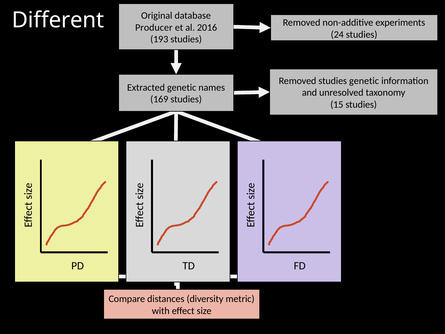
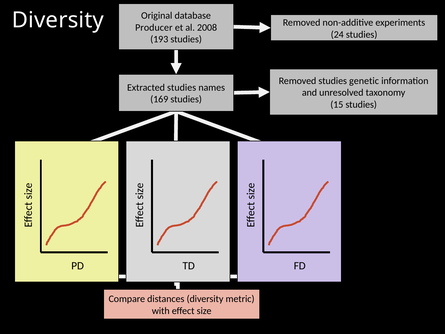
Different at (58, 20): Different -> Diversity
2016: 2016 -> 2008
Extracted genetic: genetic -> studies
